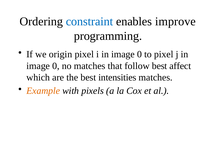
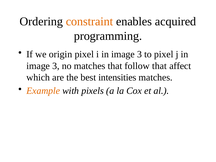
constraint colour: blue -> orange
improve: improve -> acquired
i in image 0: 0 -> 3
0 at (56, 66): 0 -> 3
follow best: best -> that
